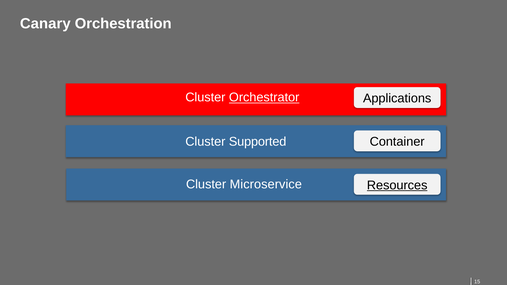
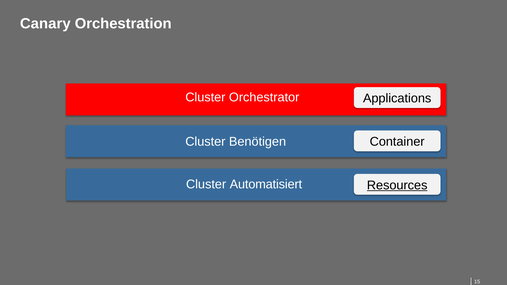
Orchestrator underline: present -> none
Supported: Supported -> Benötigen
Microservice: Microservice -> Automatisiert
